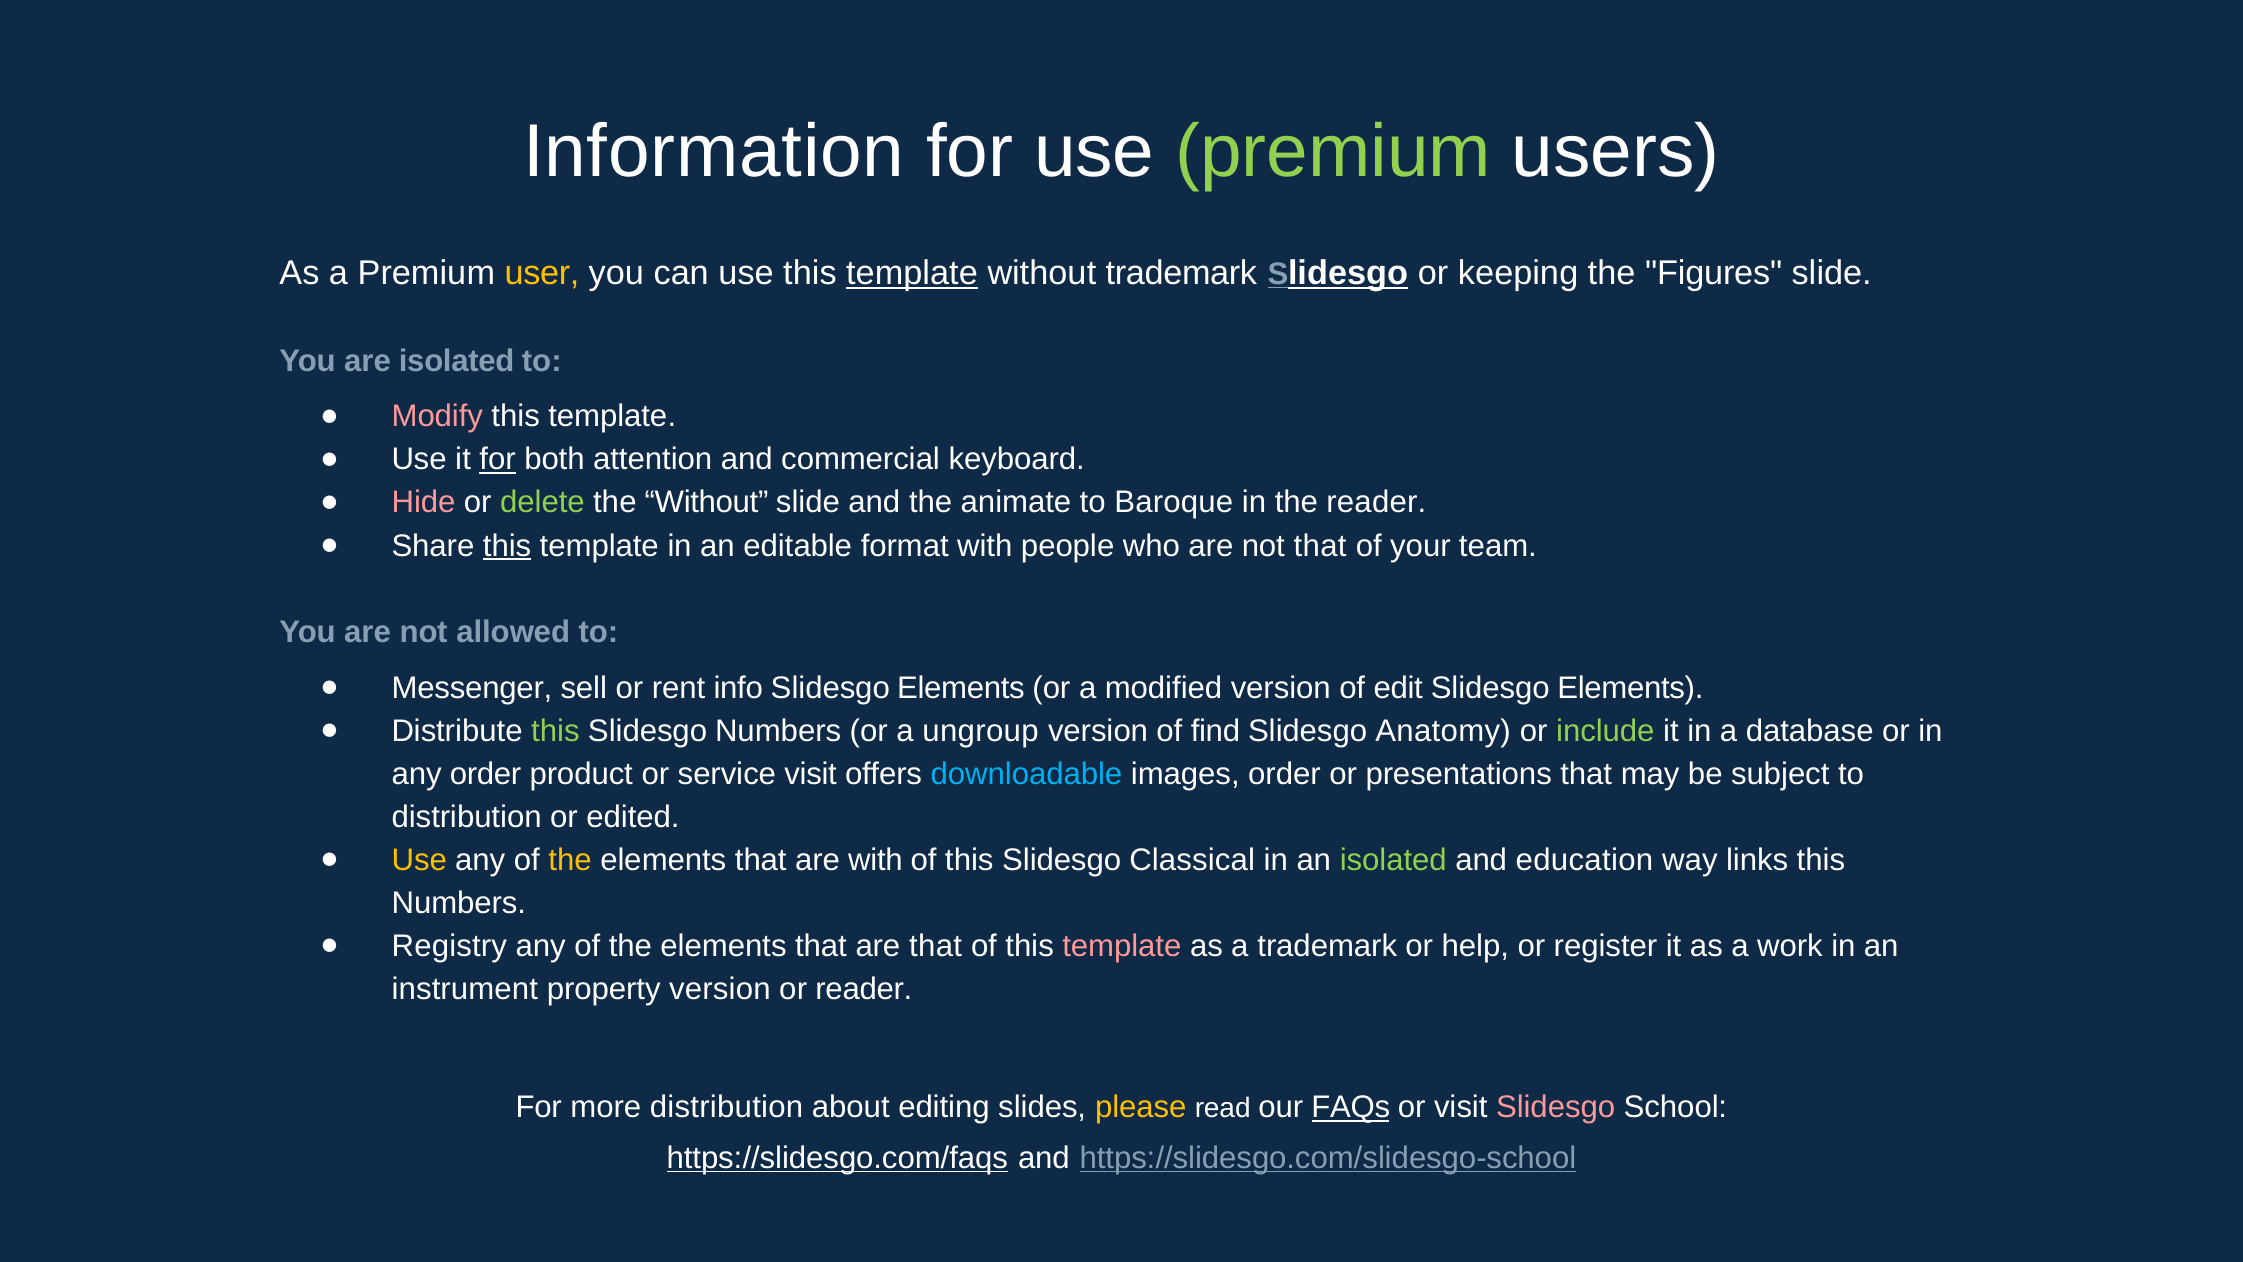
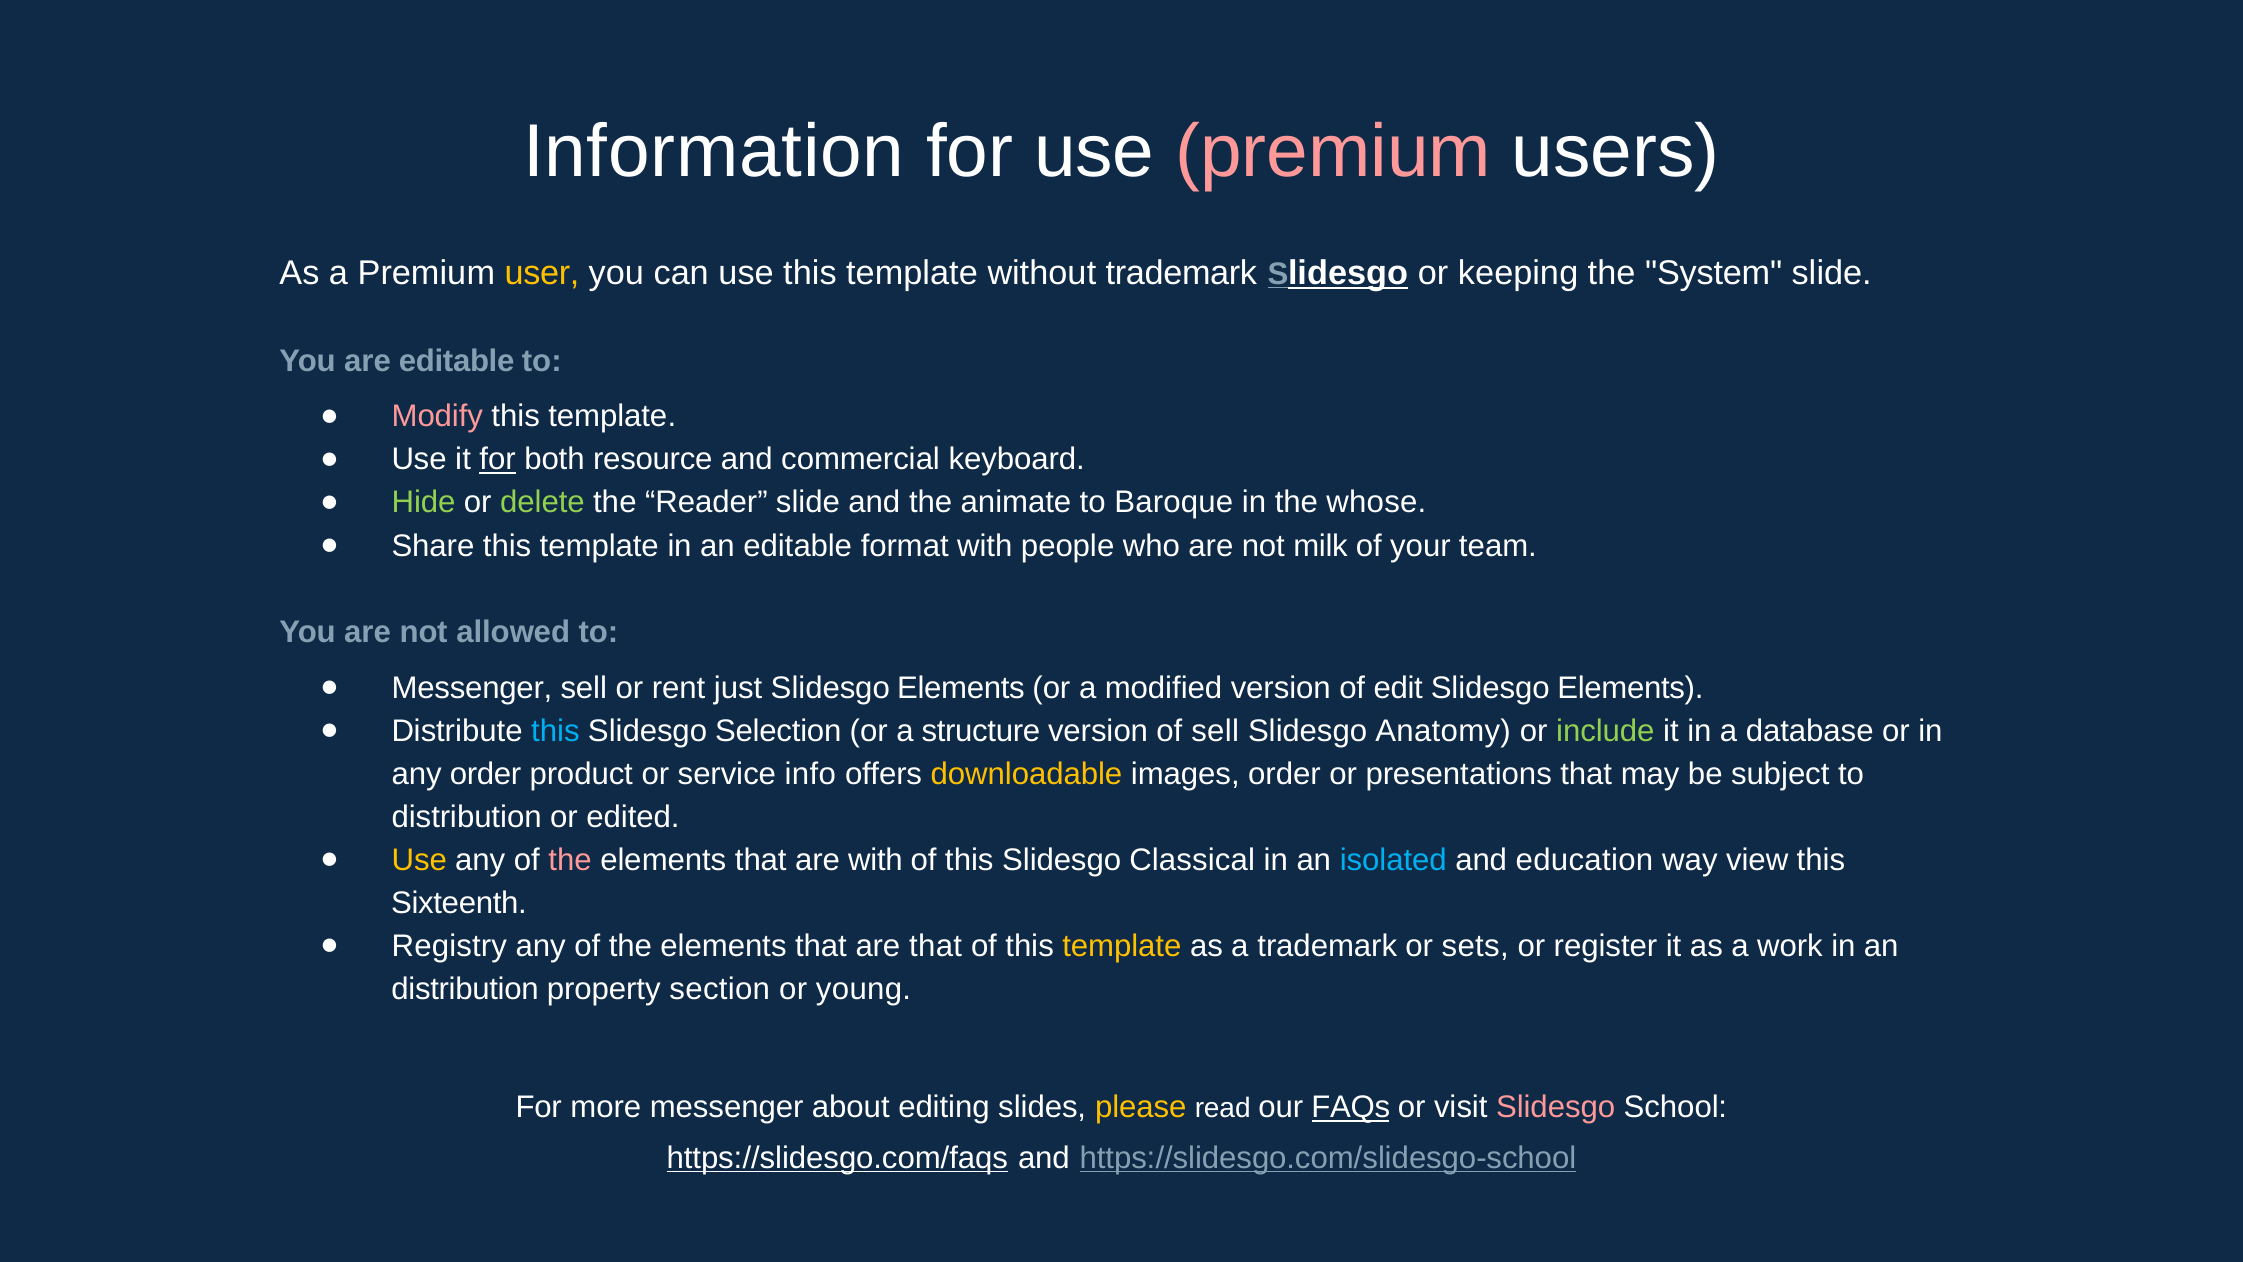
premium at (1333, 152) colour: light green -> pink
template at (912, 273) underline: present -> none
Figures: Figures -> System
are isolated: isolated -> editable
attention: attention -> resource
Hide colour: pink -> light green
the Without: Without -> Reader
the reader: reader -> whose
this at (507, 546) underline: present -> none
not that: that -> milk
info: info -> just
this at (555, 731) colour: light green -> light blue
Slidesgo Numbers: Numbers -> Selection
ungroup: ungroup -> structure
of find: find -> sell
service visit: visit -> info
downloadable colour: light blue -> yellow
the at (570, 860) colour: yellow -> pink
isolated at (1393, 860) colour: light green -> light blue
links: links -> view
Numbers at (459, 903): Numbers -> Sixteenth
template at (1122, 946) colour: pink -> yellow
help: help -> sets
instrument at (465, 989): instrument -> distribution
property version: version -> section
or reader: reader -> young
more distribution: distribution -> messenger
